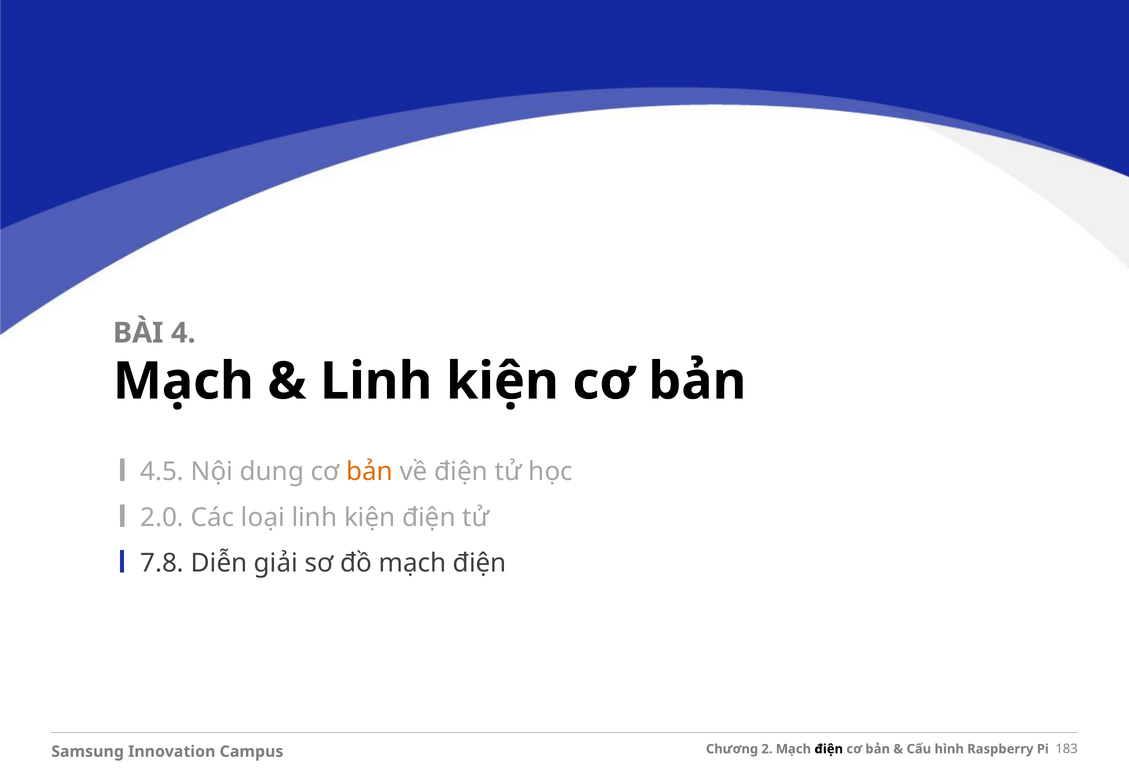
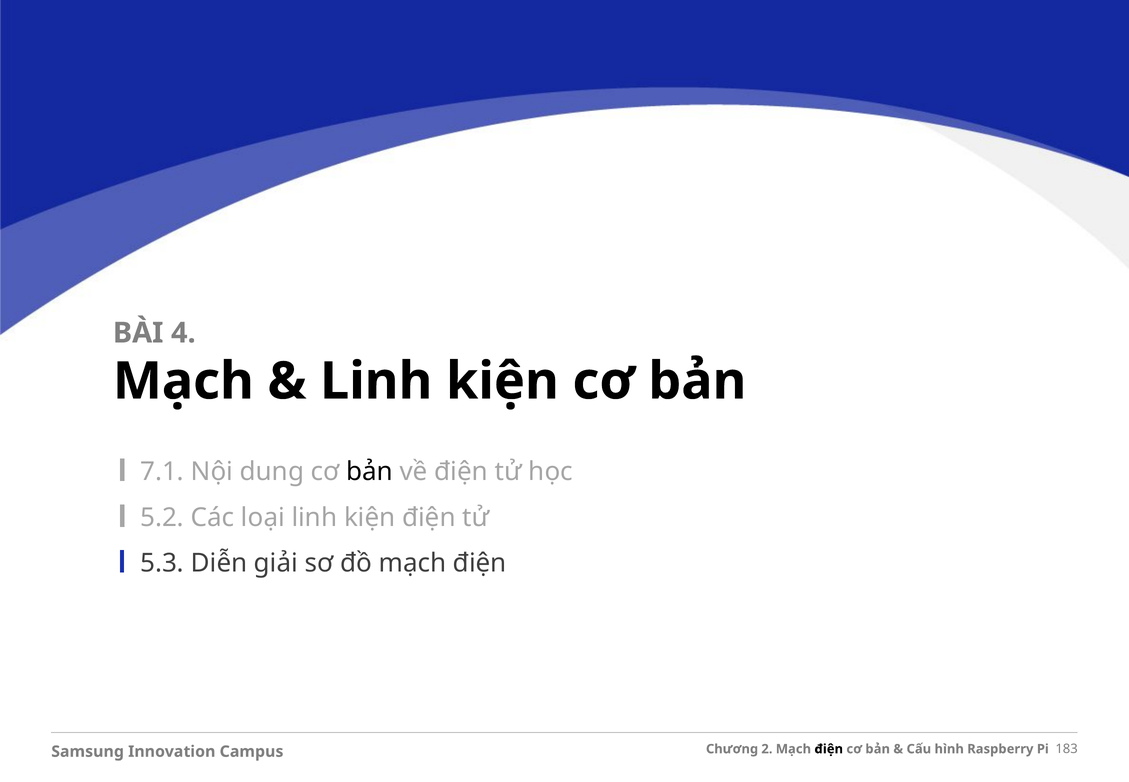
4.5: 4.5 -> 7.1
bản at (369, 472) colour: orange -> black
2.0: 2.0 -> 5.2
7.8: 7.8 -> 5.3
